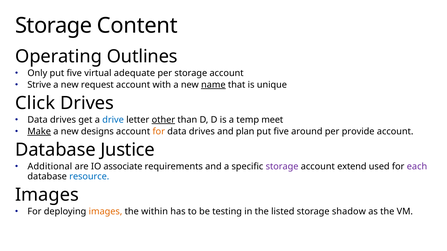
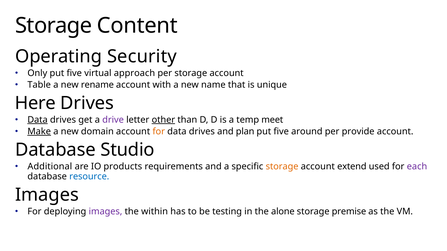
Outlines: Outlines -> Security
adequate: adequate -> approach
Strive: Strive -> Table
request: request -> rename
name underline: present -> none
Click: Click -> Here
Data at (38, 120) underline: none -> present
drive colour: blue -> purple
designs: designs -> domain
Justice: Justice -> Studio
associate: associate -> products
storage at (282, 167) colour: purple -> orange
images at (105, 212) colour: orange -> purple
listed: listed -> alone
shadow: shadow -> premise
